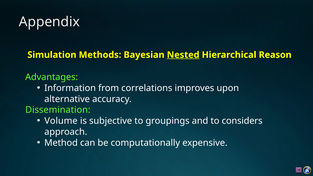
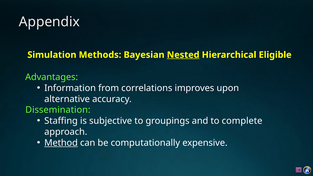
Reason: Reason -> Eligible
Volume: Volume -> Staffing
considers: considers -> complete
Method underline: none -> present
